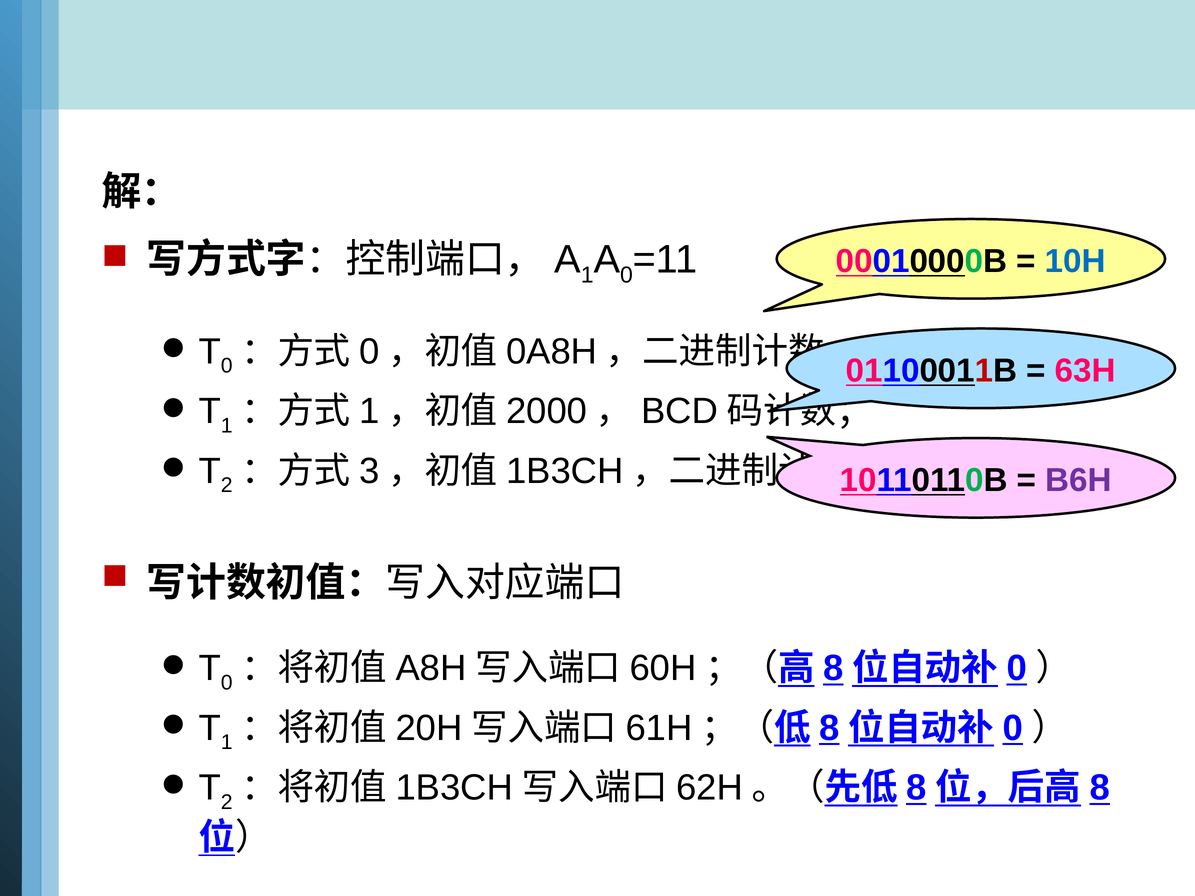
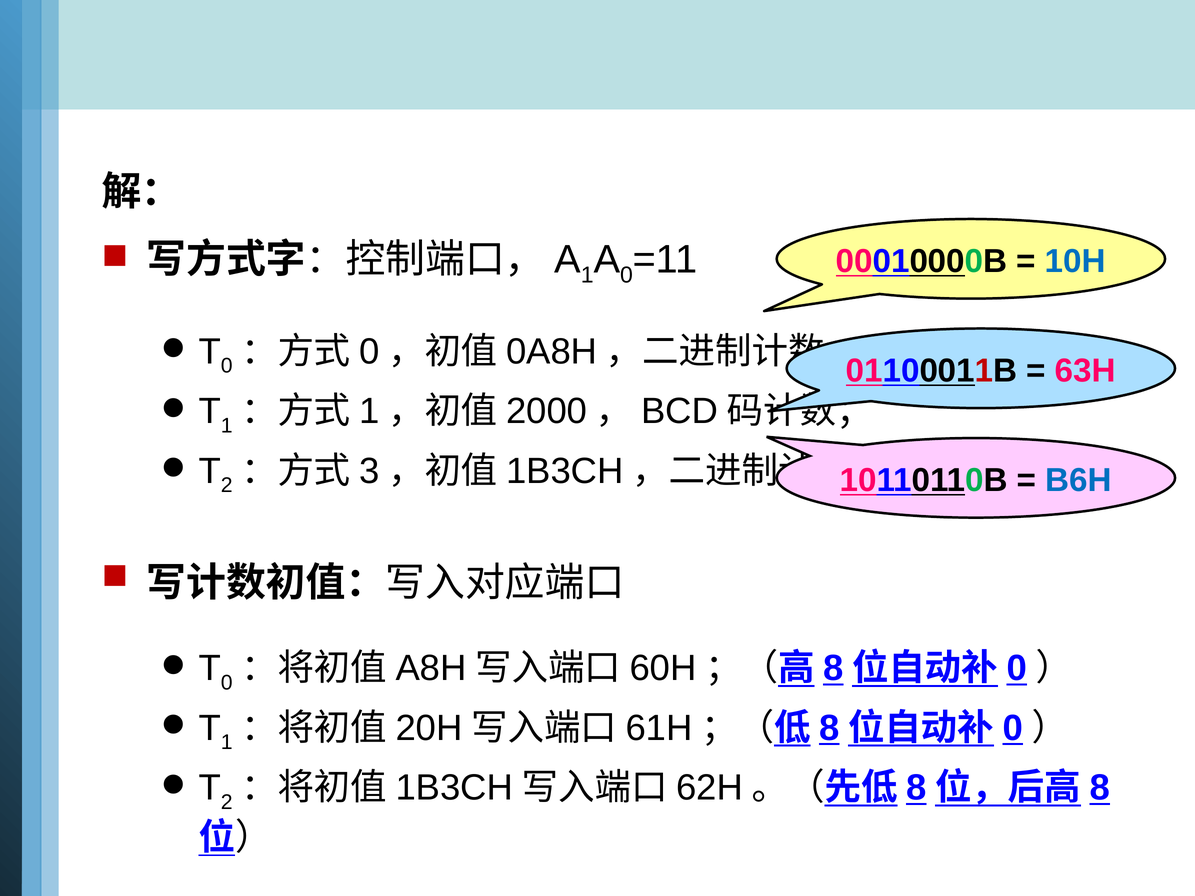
B6H colour: purple -> blue
